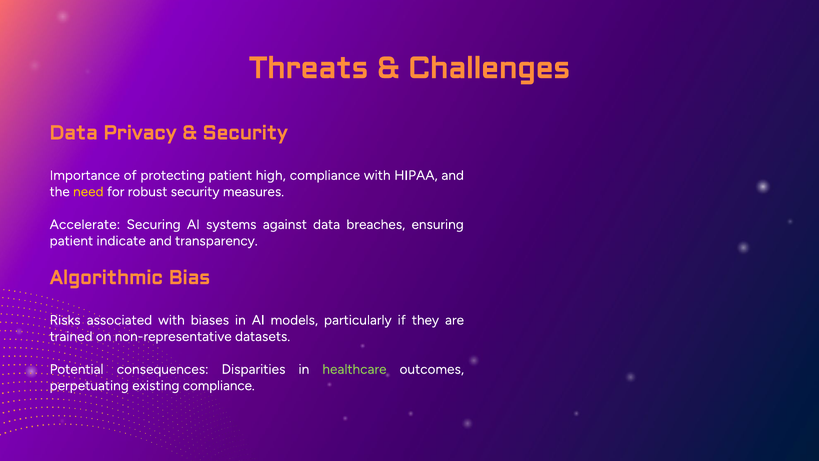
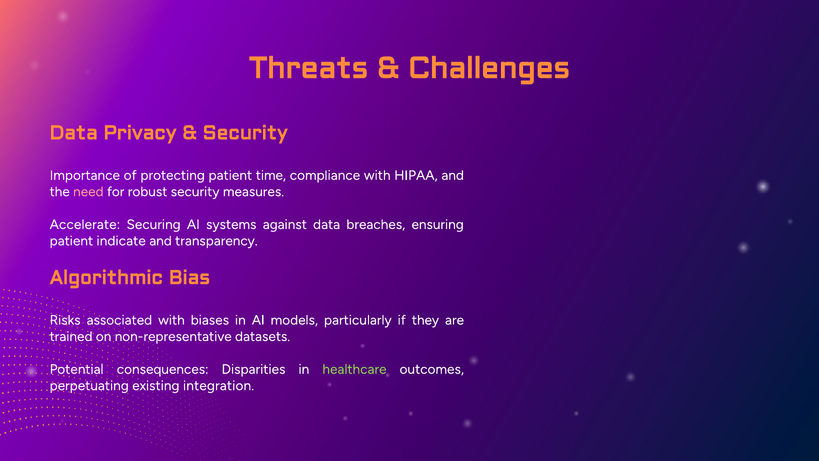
high: high -> time
need colour: yellow -> pink
existing compliance: compliance -> integration
